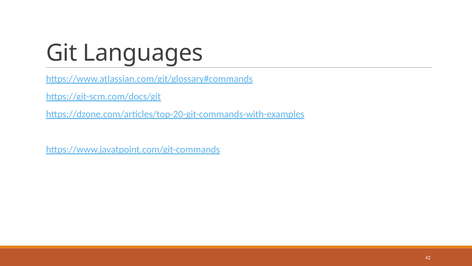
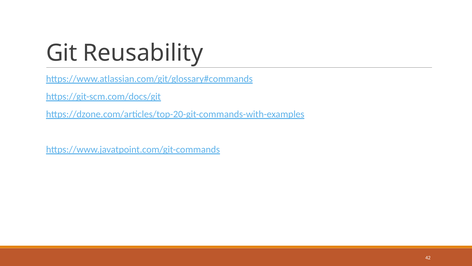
Languages: Languages -> Reusability
